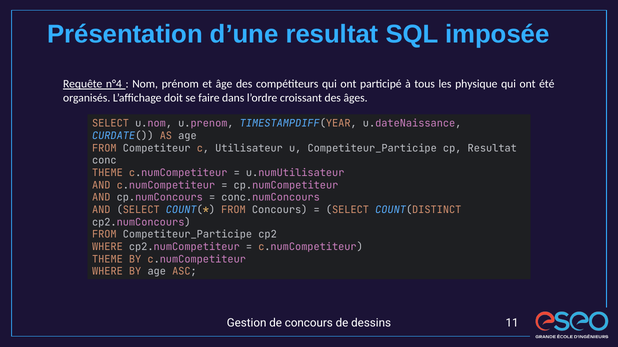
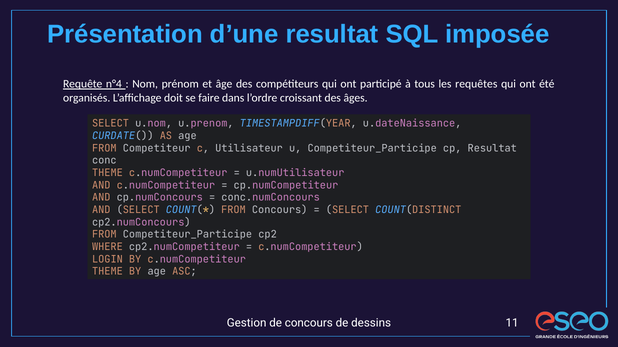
physique: physique -> requêtes
THEME at (107, 260): THEME -> LOGIN
WHERE at (107, 272): WHERE -> THEME
